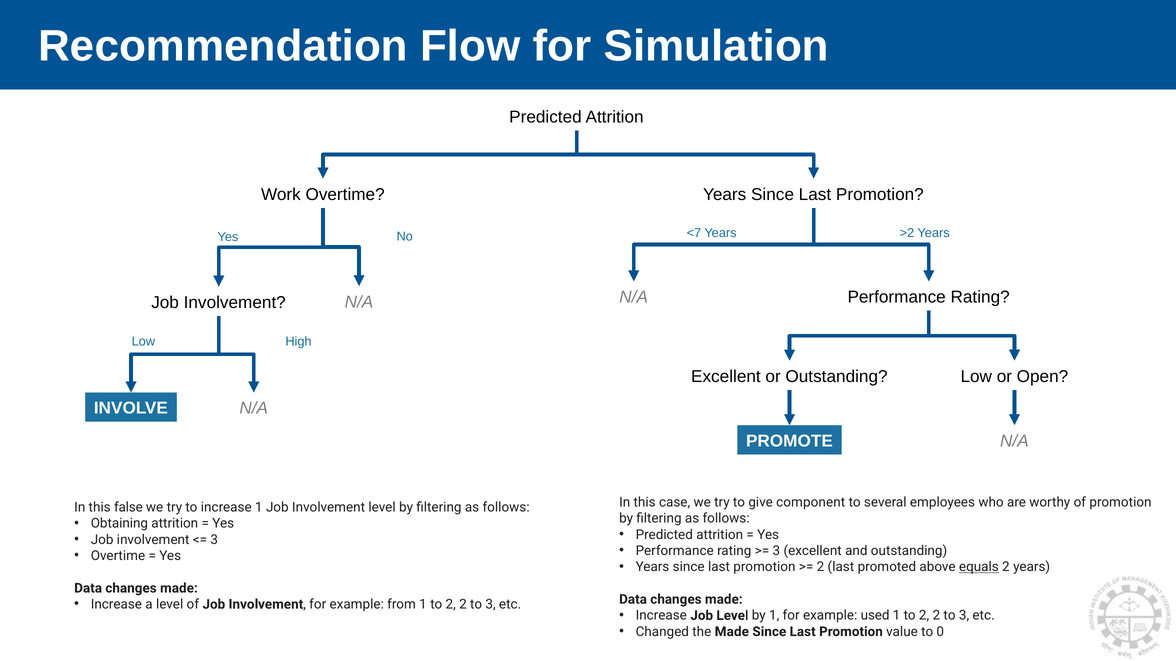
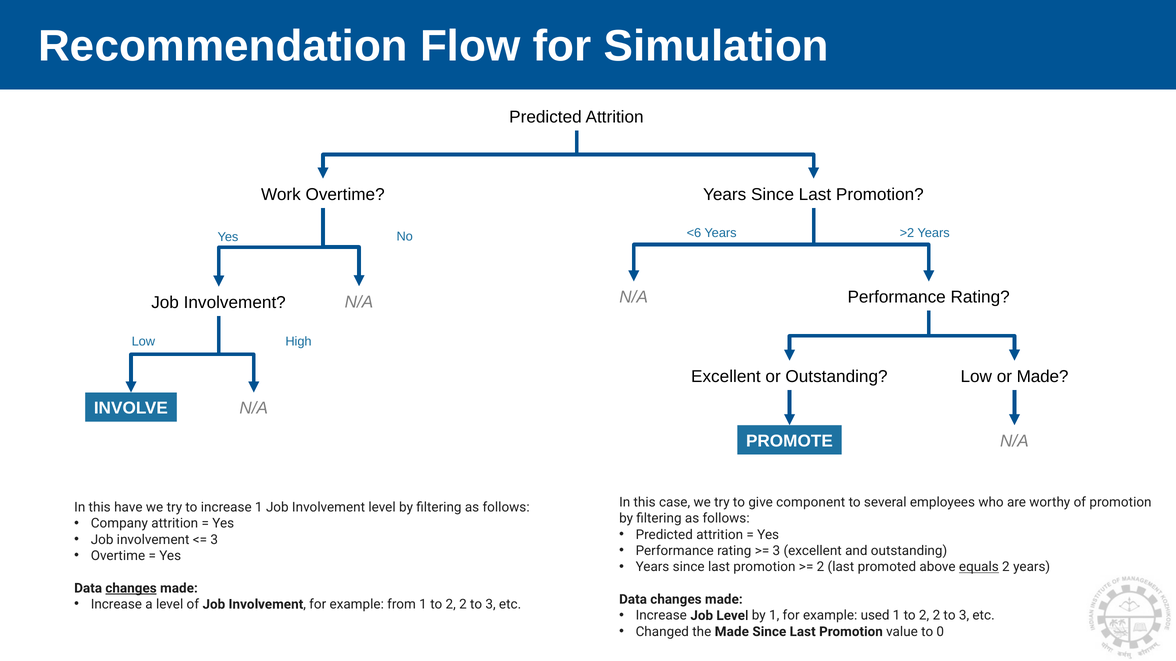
<7: <7 -> <6
or Open: Open -> Made
false: false -> have
Obtaining: Obtaining -> Company
changes at (131, 589) underline: none -> present
